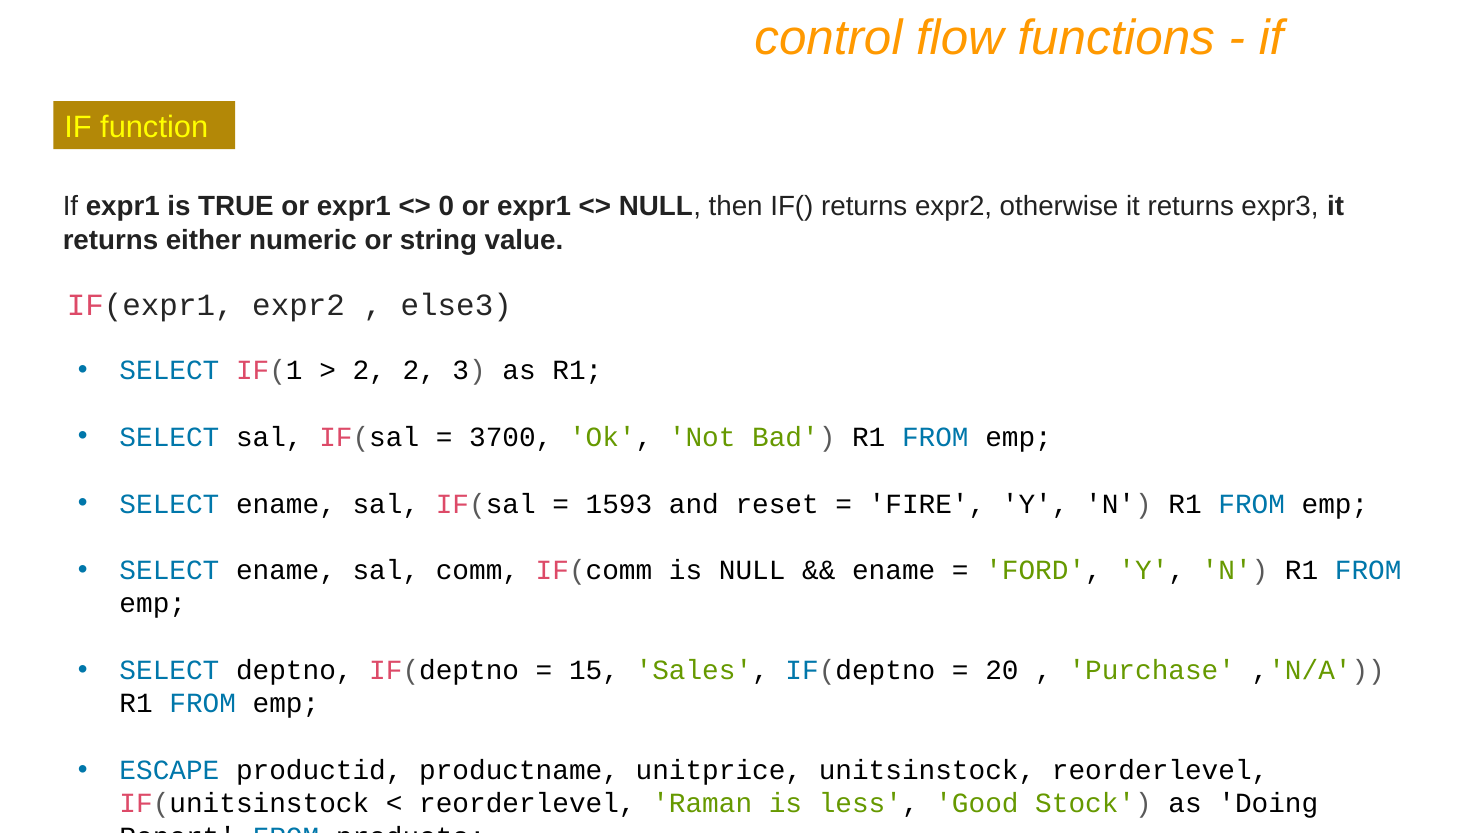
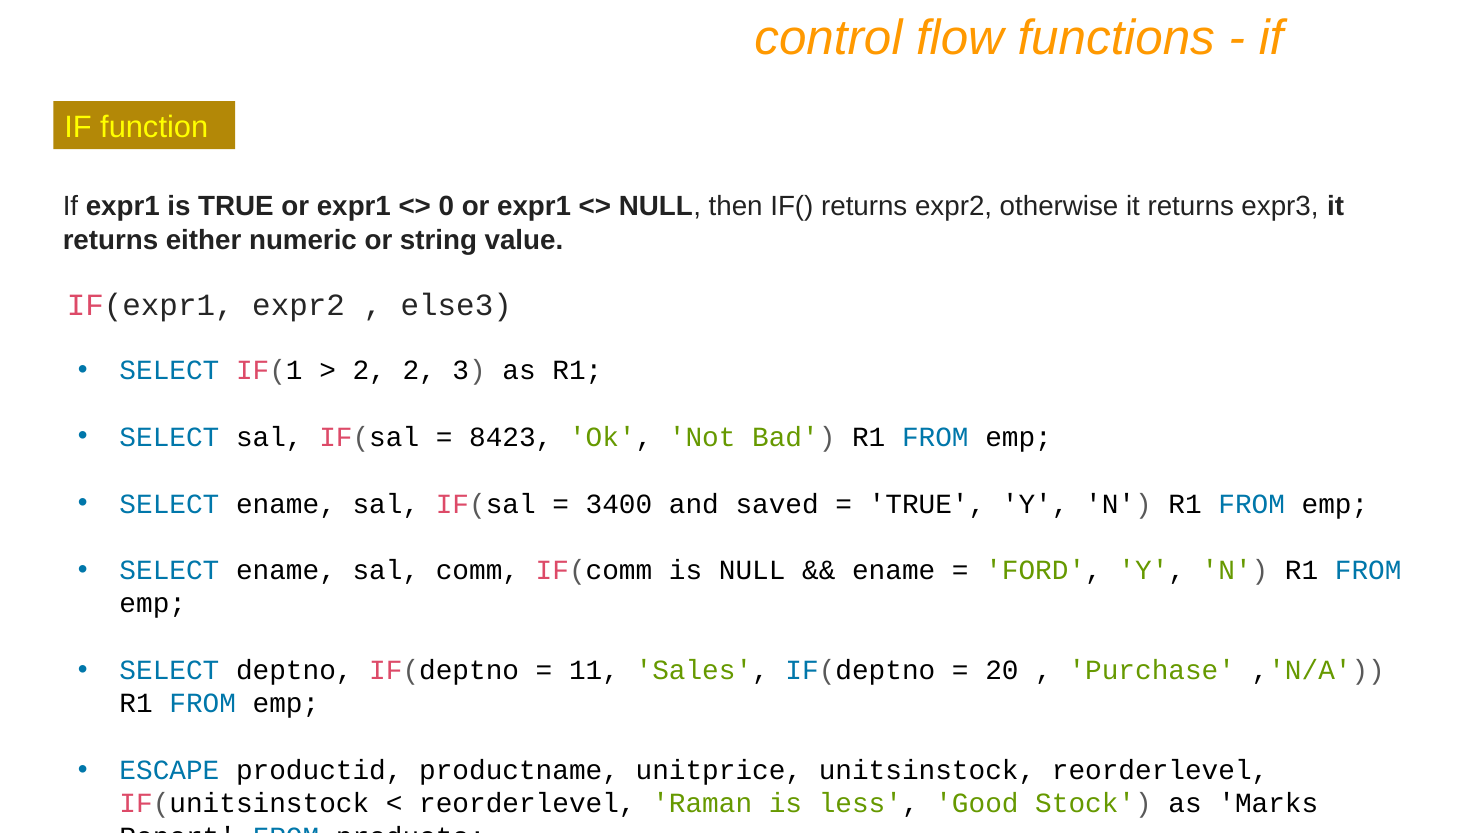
3700: 3700 -> 8423
1593: 1593 -> 3400
reset: reset -> saved
FIRE at (927, 504): FIRE -> TRUE
15: 15 -> 11
Doing: Doing -> Marks
